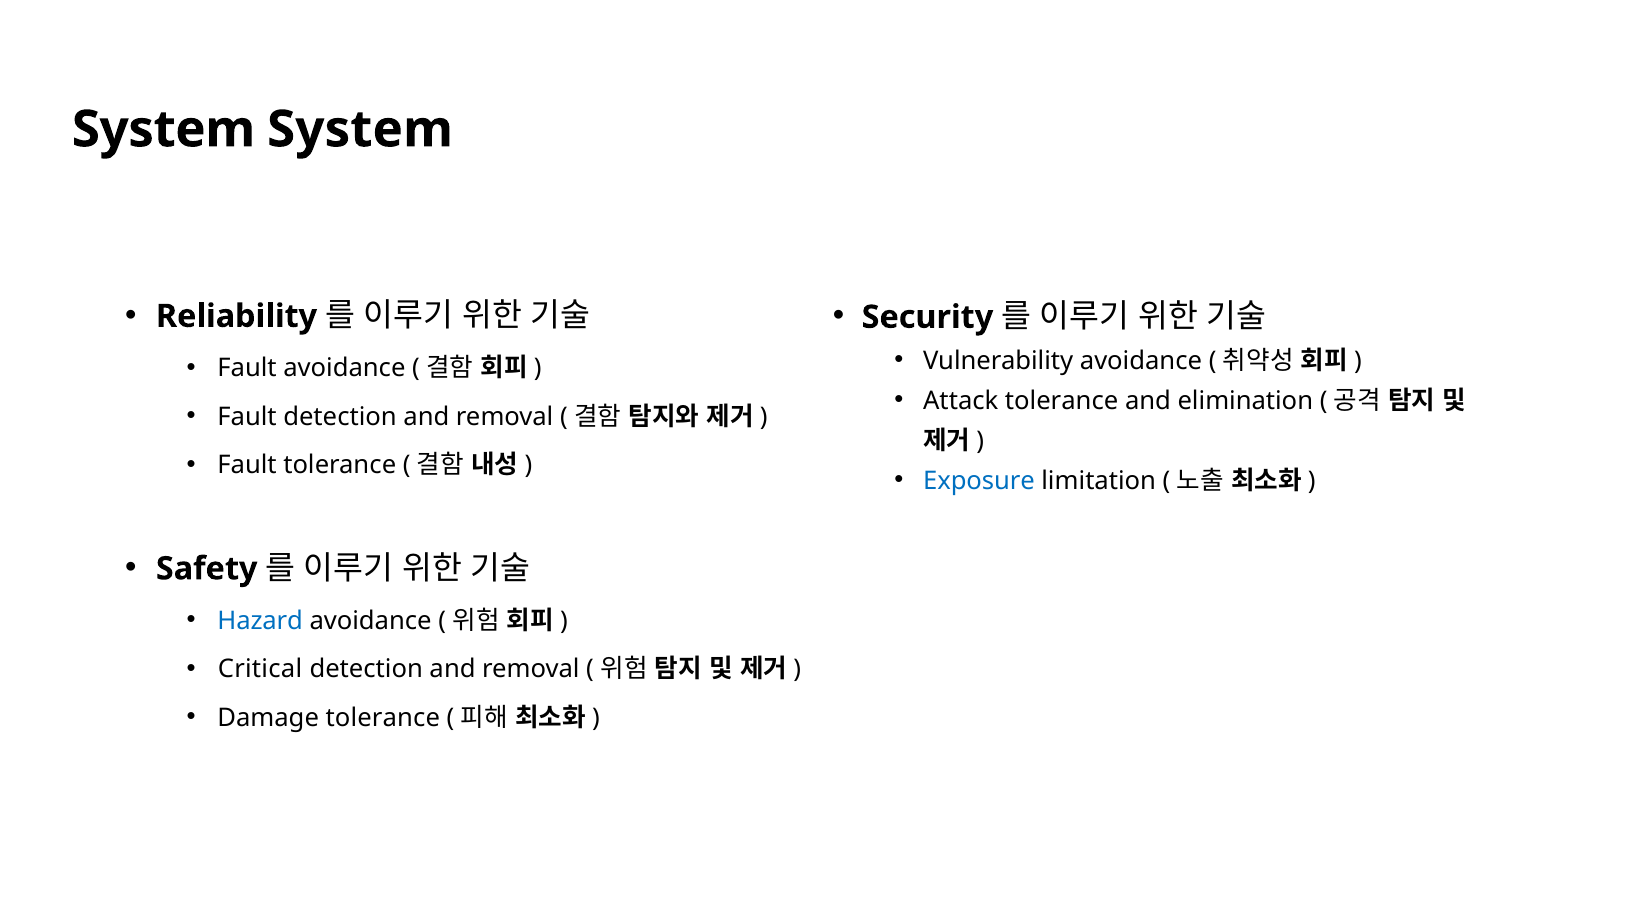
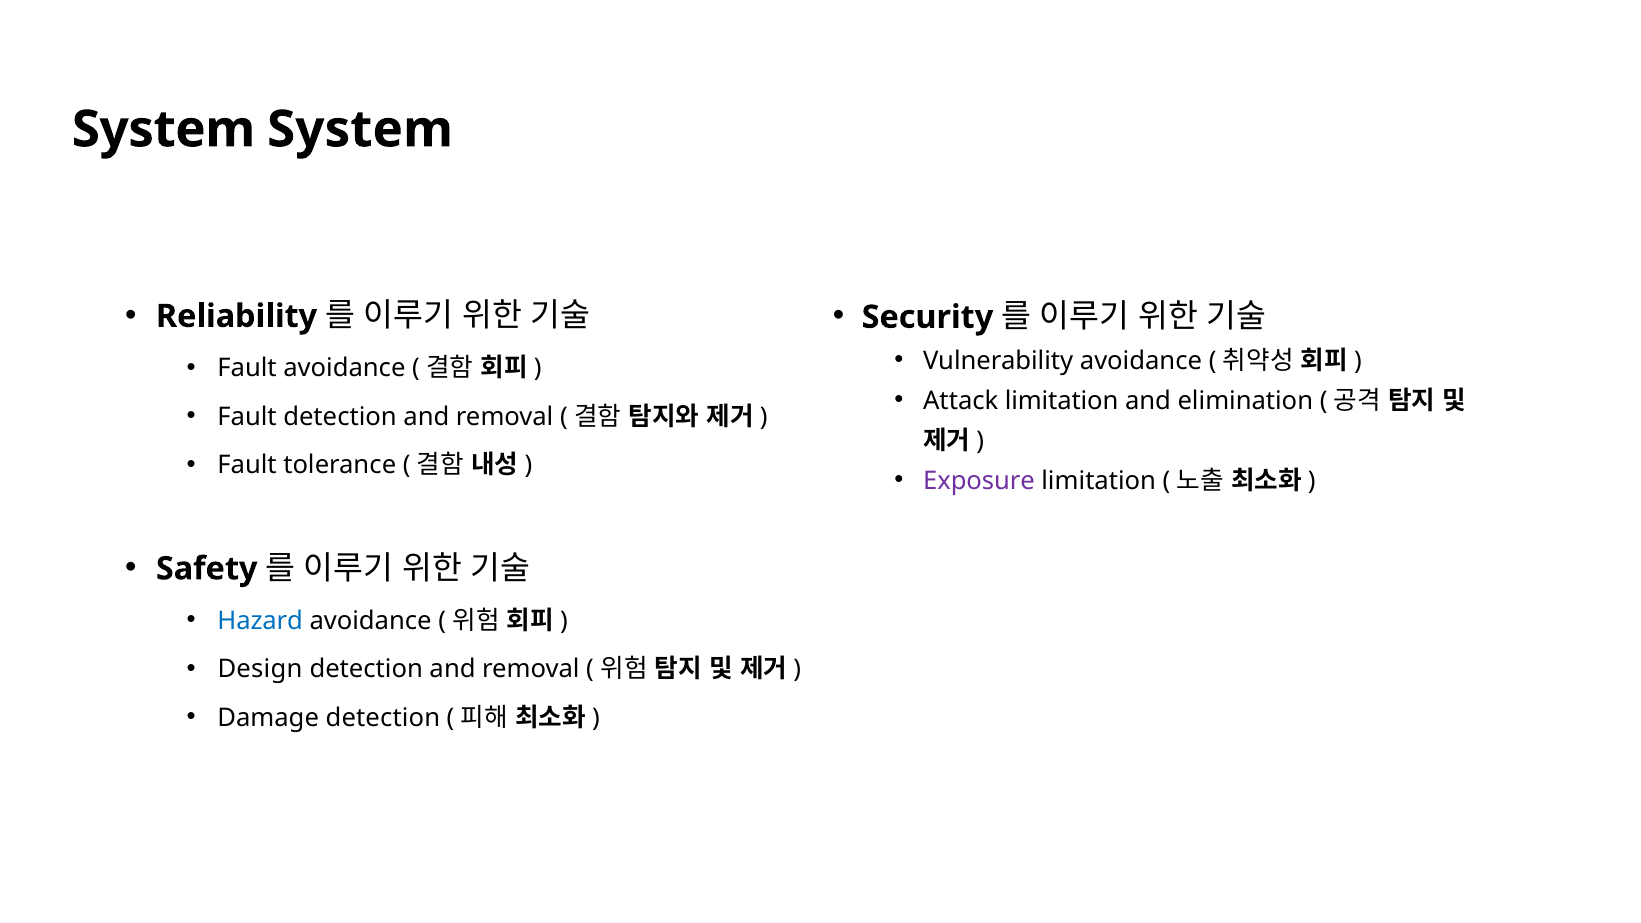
Attack tolerance: tolerance -> limitation
Exposure colour: blue -> purple
Critical: Critical -> Design
Damage tolerance: tolerance -> detection
